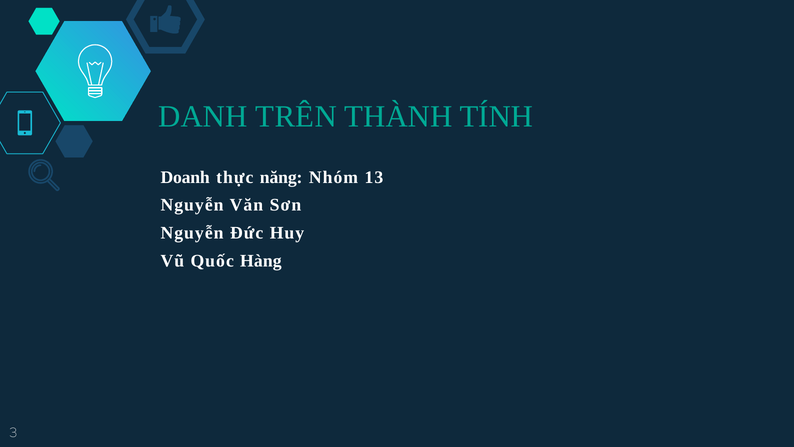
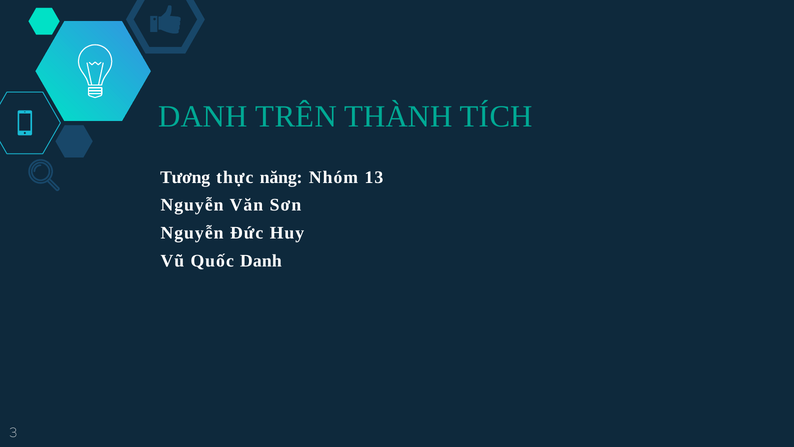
TÍNH: TÍNH -> TÍCH
Doanh: Doanh -> Tương
Quốc Hàng: Hàng -> Danh
